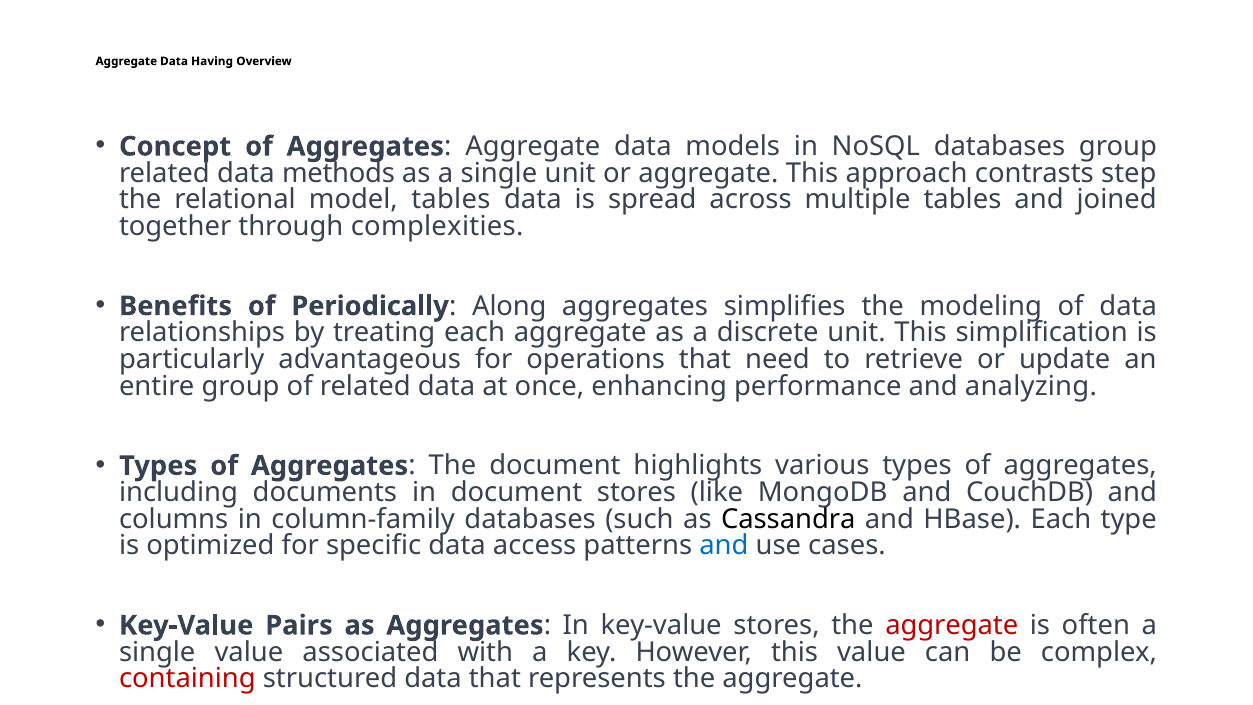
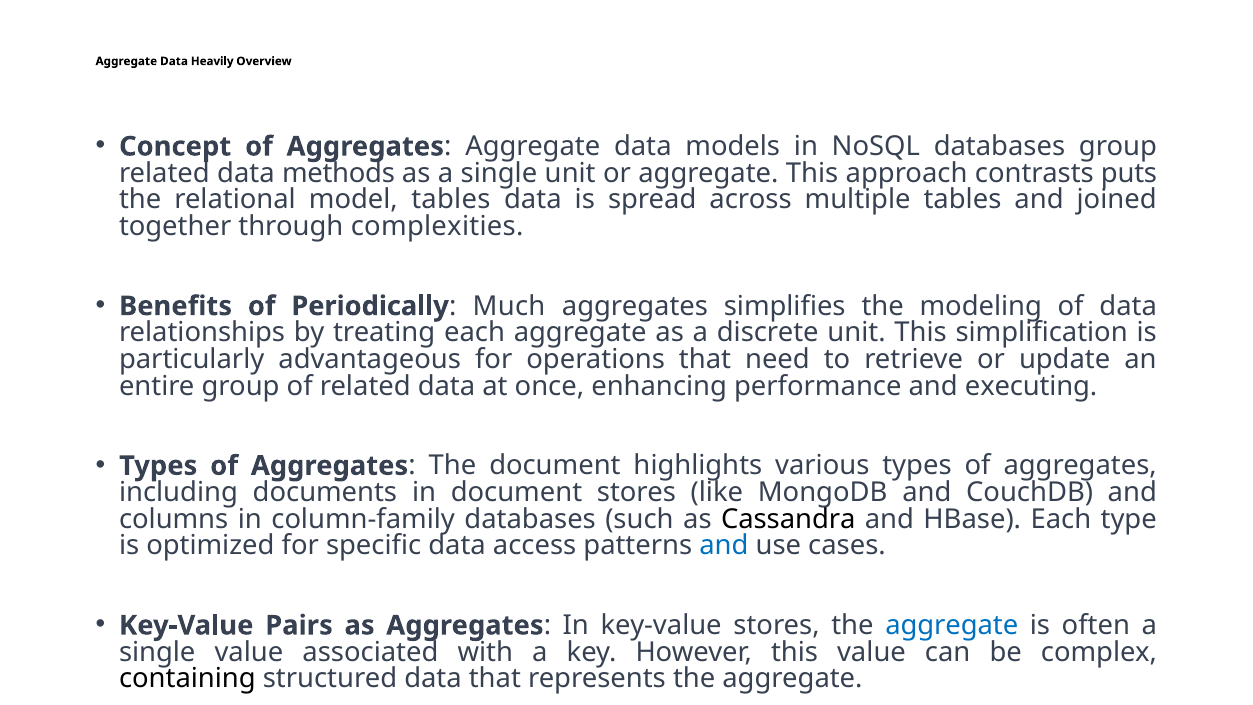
Having: Having -> Heavily
step: step -> puts
Along: Along -> Much
analyzing: analyzing -> executing
aggregate at (952, 625) colour: red -> blue
containing colour: red -> black
